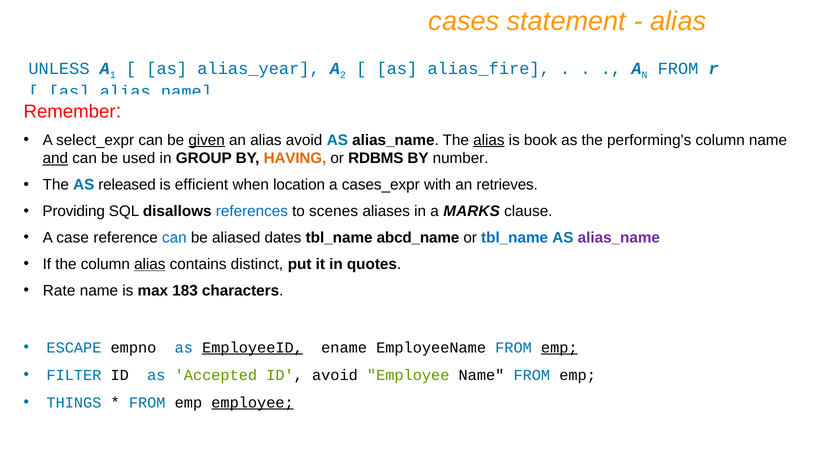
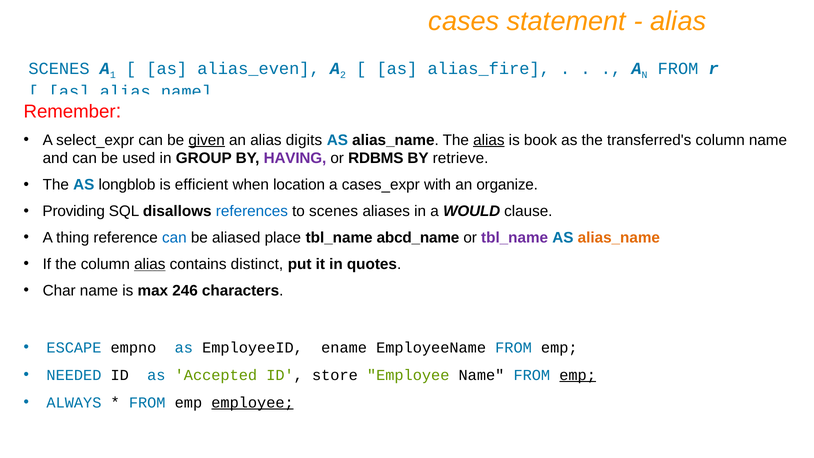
UNLESS at (59, 68): UNLESS -> SCENES
alias_year: alias_year -> alias_even
alias avoid: avoid -> digits
performing's: performing's -> transferred's
and underline: present -> none
HAVING colour: orange -> purple
number: number -> retrieve
released: released -> longblob
retrieves: retrieves -> organize
MARKS: MARKS -> WOULD
case: case -> thing
dates: dates -> place
tbl_name at (515, 238) colour: blue -> purple
alias_name at (619, 238) colour: purple -> orange
Rate: Rate -> Char
183: 183 -> 246
EmployeeID underline: present -> none
emp at (559, 347) underline: present -> none
FILTER: FILTER -> NEEDED
ID avoid: avoid -> store
emp at (578, 375) underline: none -> present
THINGS: THINGS -> ALWAYS
